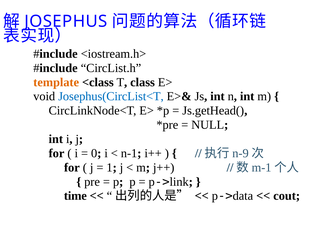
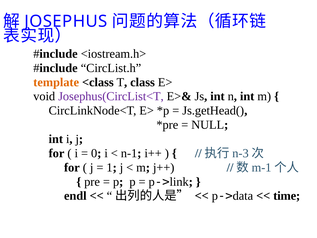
Josephus(CircList<T colour: blue -> purple
n-9: n-9 -> n-3
time: time -> endl
cout: cout -> time
